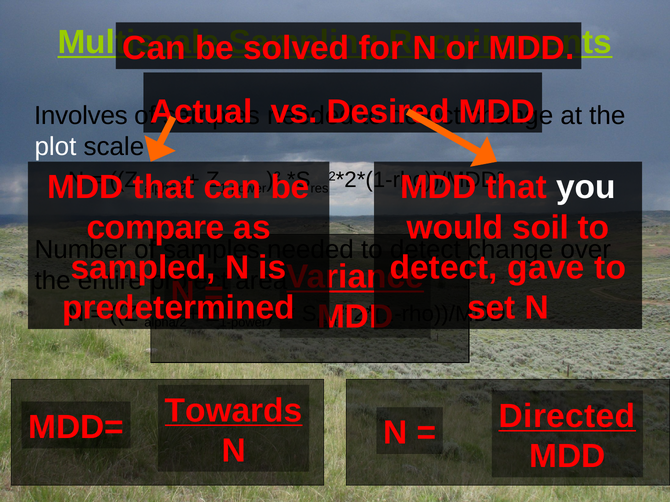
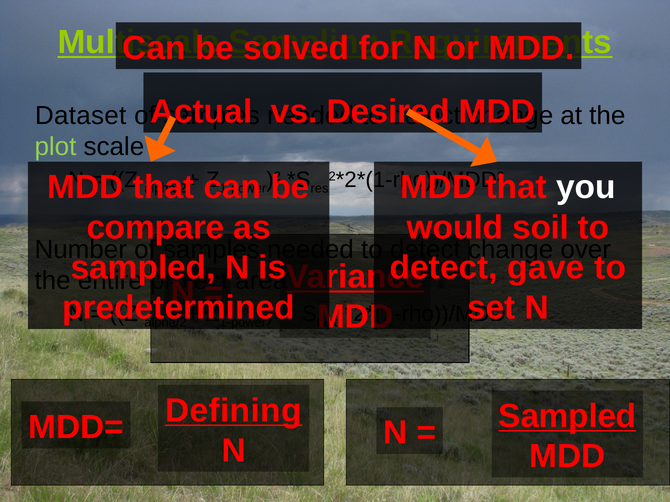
Involves: Involves -> Dataset
plot colour: white -> light green
Towards: Towards -> Defining
Directed at (567, 417): Directed -> Sampled
